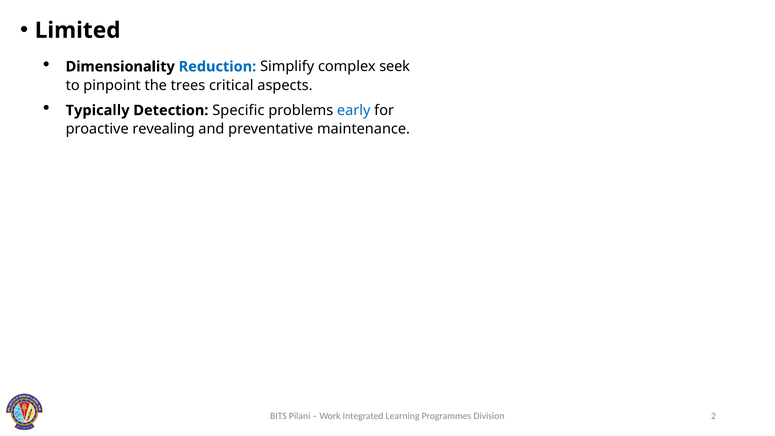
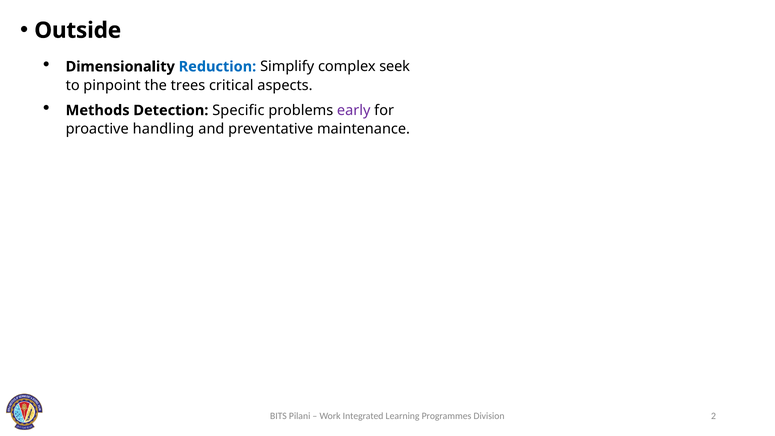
Limited: Limited -> Outside
Typically: Typically -> Methods
early colour: blue -> purple
revealing: revealing -> handling
